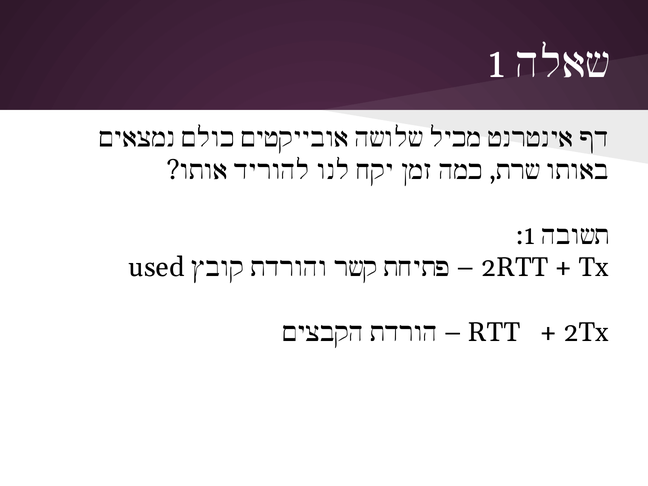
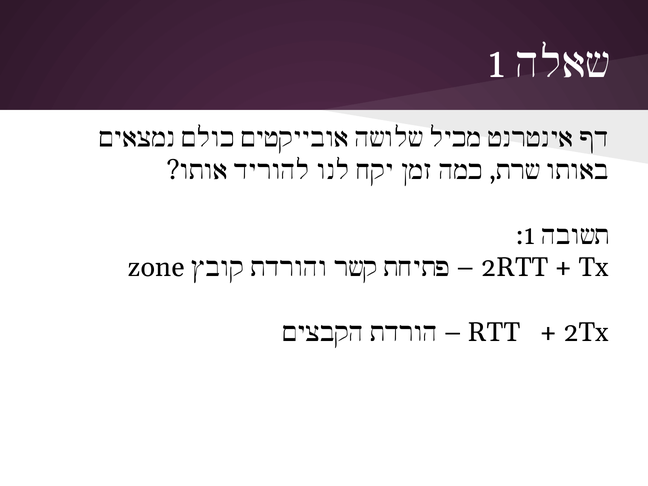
used: used -> zone
